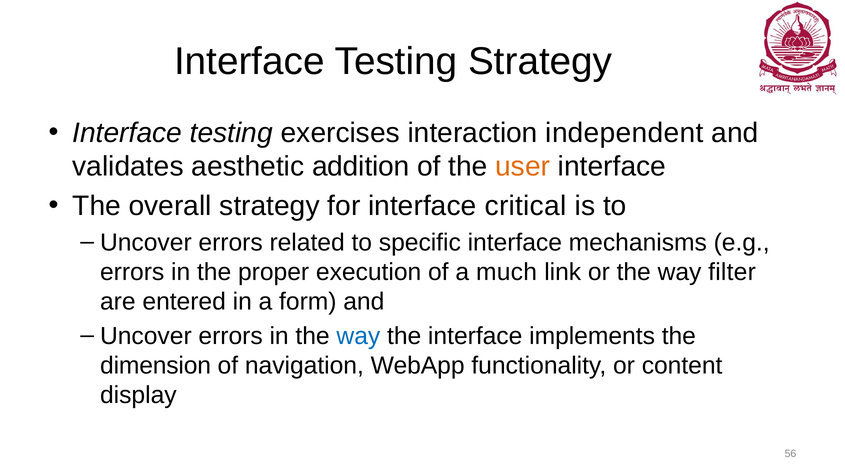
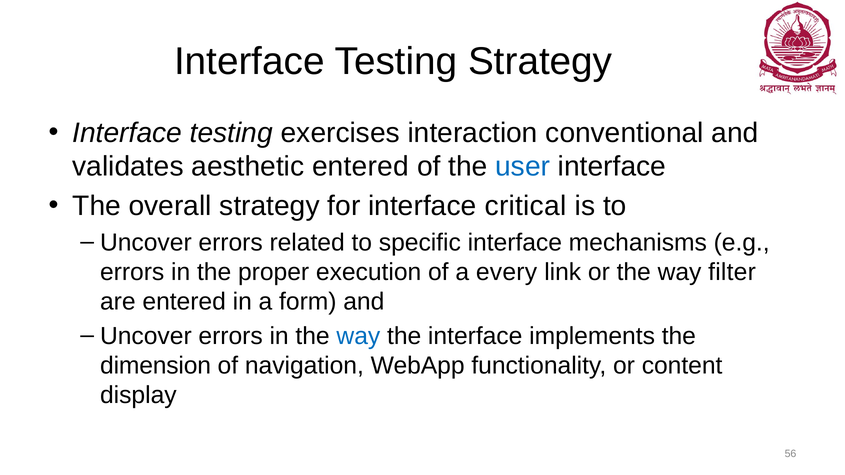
independent: independent -> conventional
aesthetic addition: addition -> entered
user colour: orange -> blue
much: much -> every
